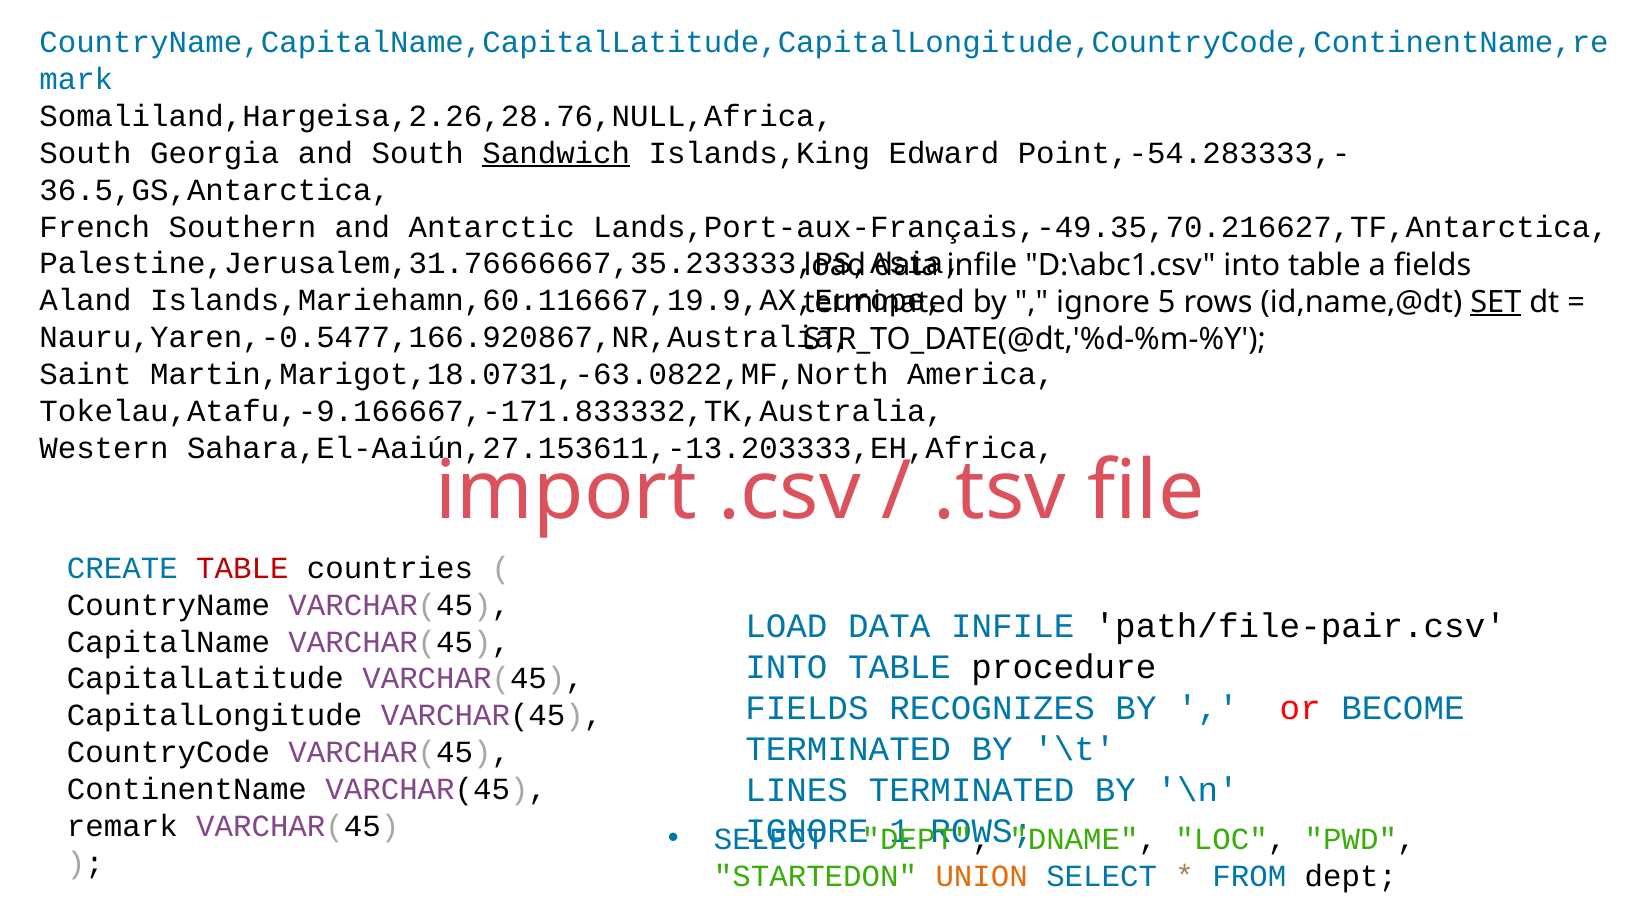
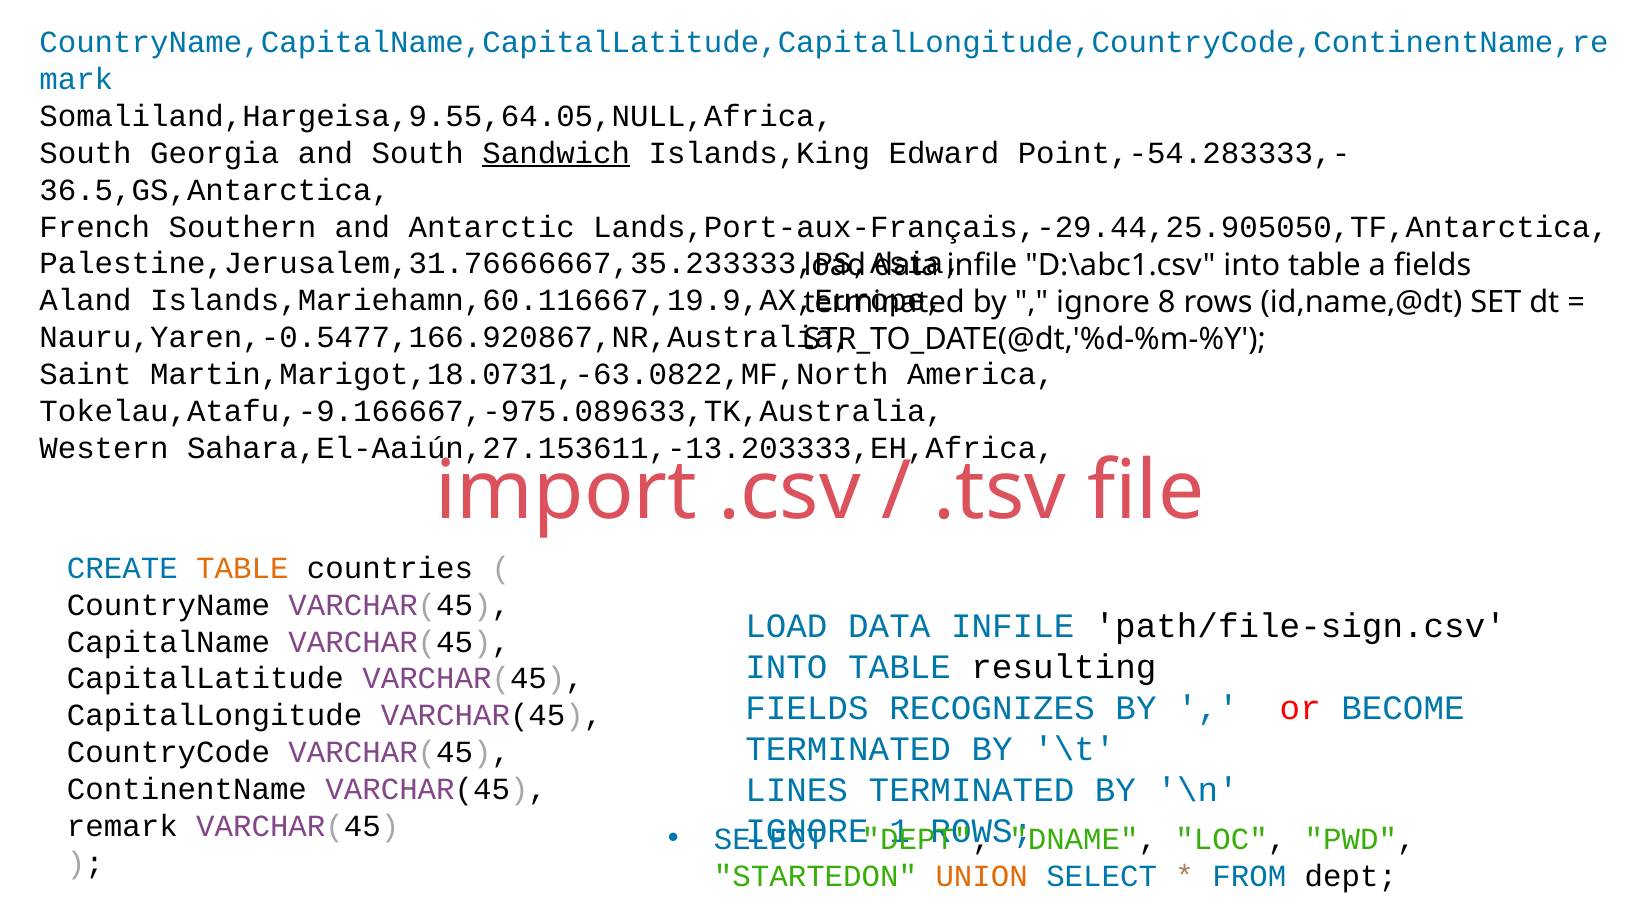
Somaliland,Hargeisa,2.26,28.76,NULL,Africa: Somaliland,Hargeisa,2.26,28.76,NULL,Africa -> Somaliland,Hargeisa,9.55,64.05,NULL,Africa
Lands,Port-aux-Français,-49.35,70.216627,TF,Antarctica: Lands,Port-aux-Français,-49.35,70.216627,TF,Antarctica -> Lands,Port-aux-Français,-29.44,25.905050,TF,Antarctica
5: 5 -> 8
SET underline: present -> none
Tokelau,Atafu,-9.166667,-171.833332,TK,Australia: Tokelau,Atafu,-9.166667,-171.833332,TK,Australia -> Tokelau,Atafu,-9.166667,-975.089633,TK,Australia
TABLE at (242, 568) colour: red -> orange
path/file-pair.csv: path/file-pair.csv -> path/file-sign.csv
procedure: procedure -> resulting
